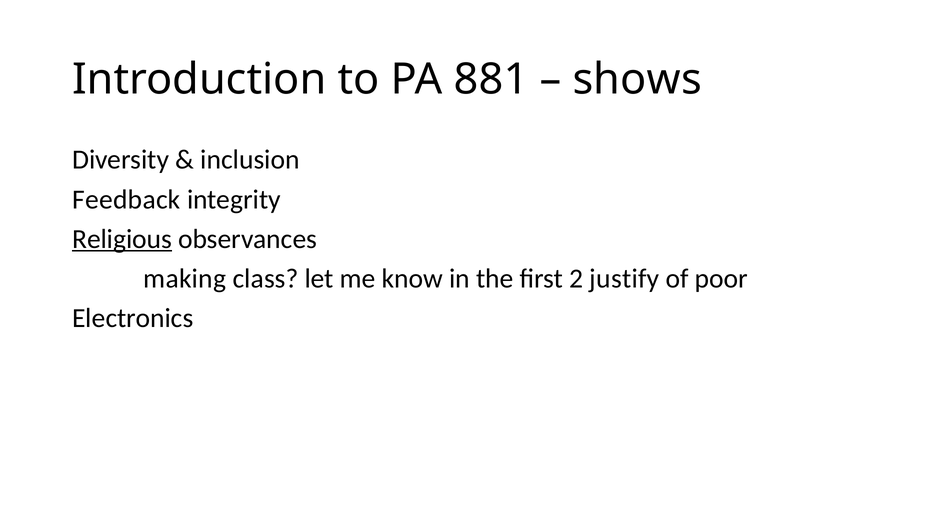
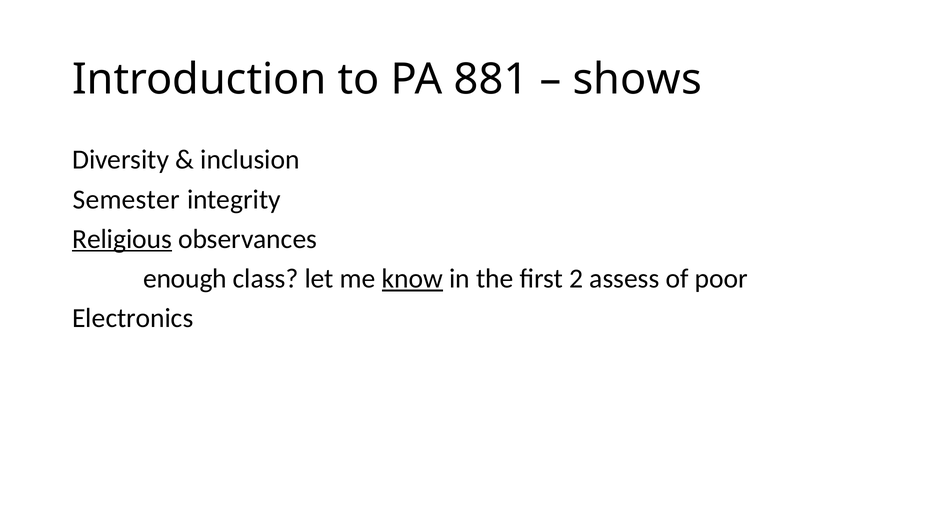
Feedback: Feedback -> Semester
making: making -> enough
know underline: none -> present
justify: justify -> assess
